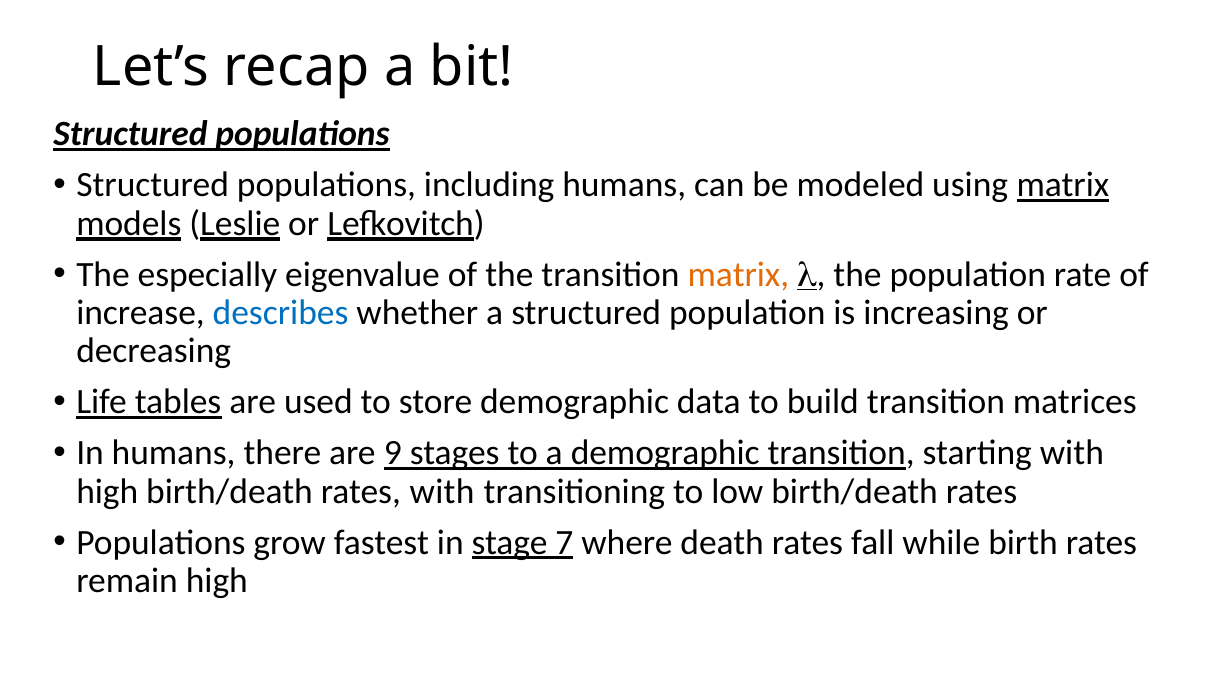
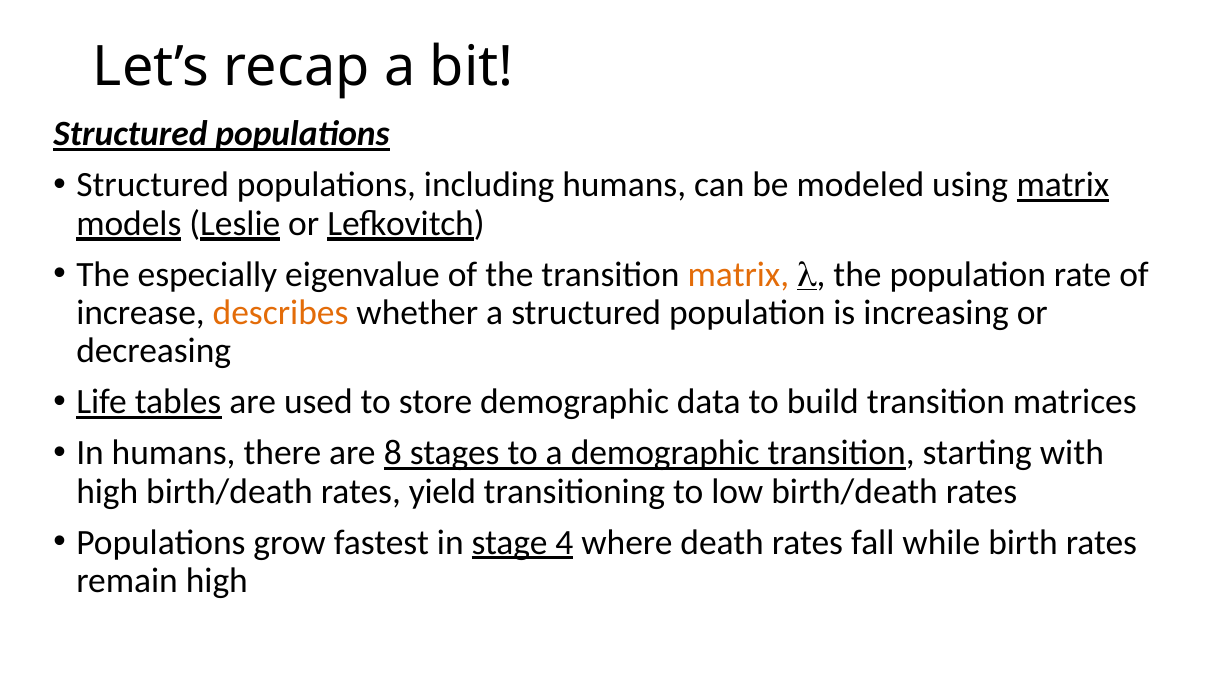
describes colour: blue -> orange
9: 9 -> 8
rates with: with -> yield
7: 7 -> 4
